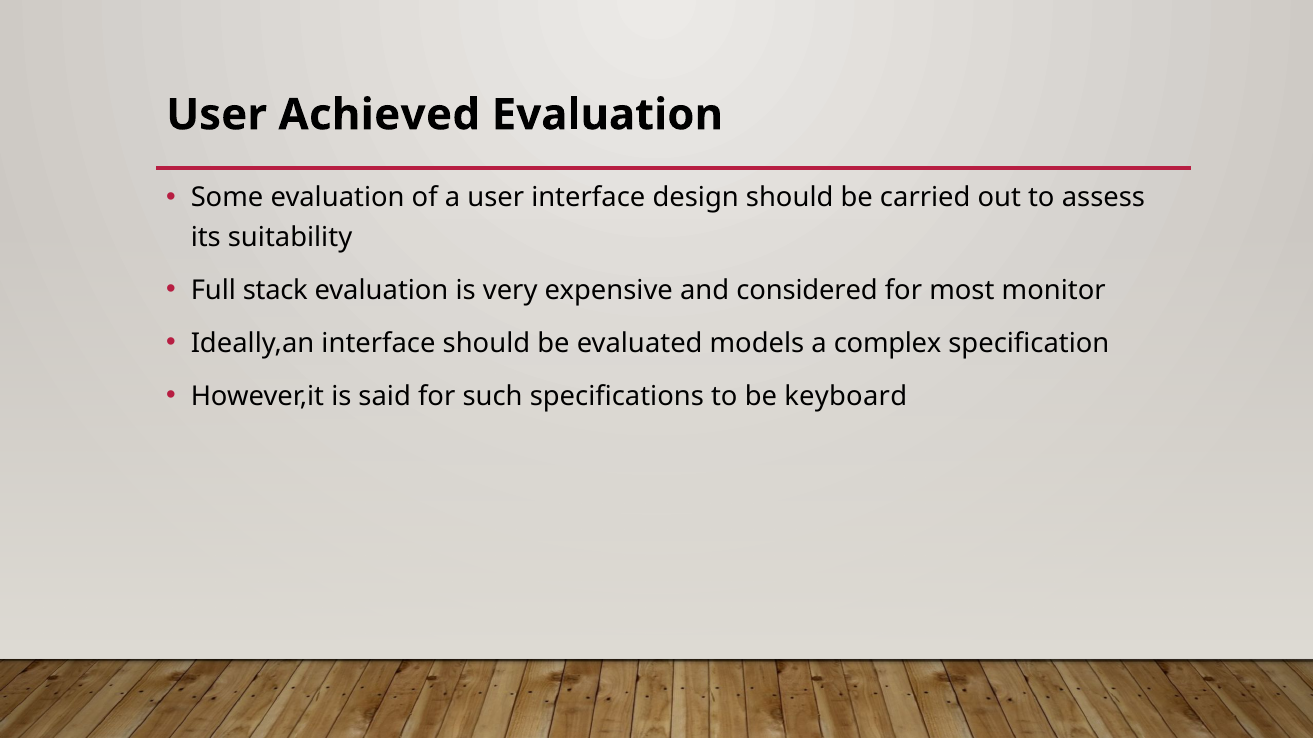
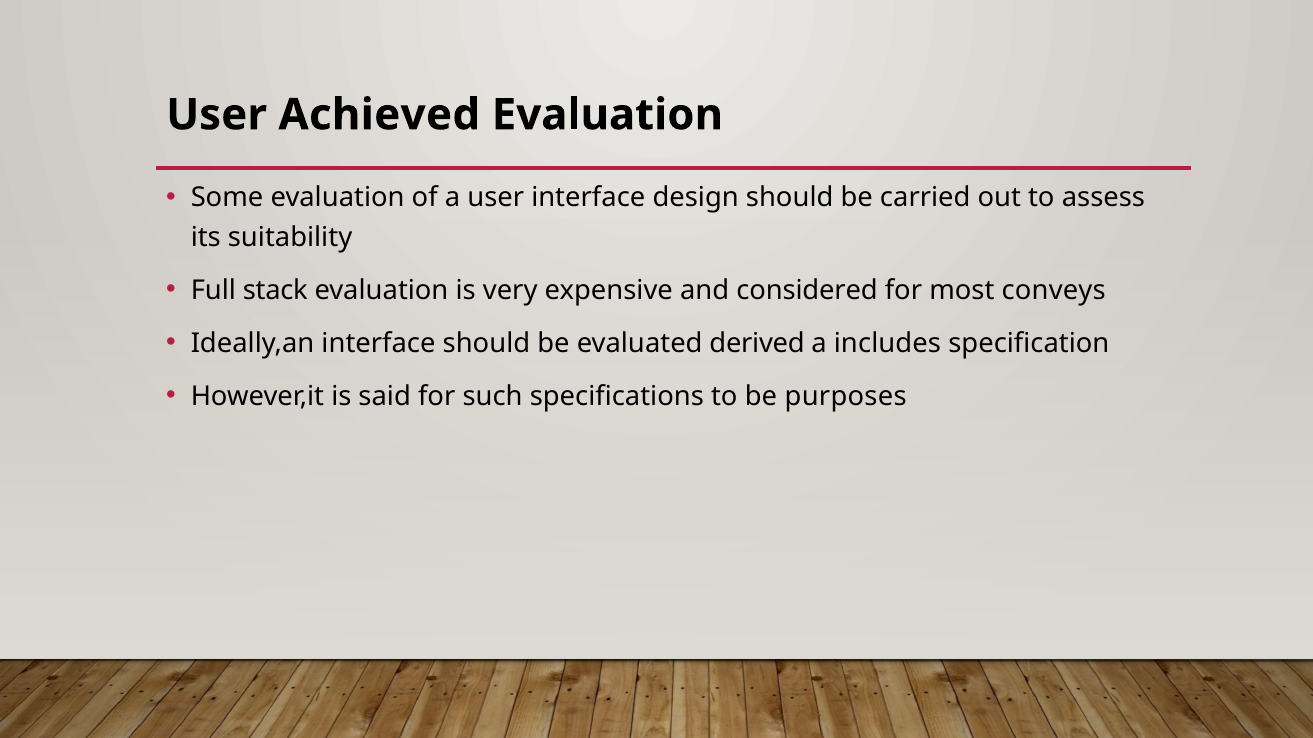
monitor: monitor -> conveys
models: models -> derived
complex: complex -> includes
keyboard: keyboard -> purposes
